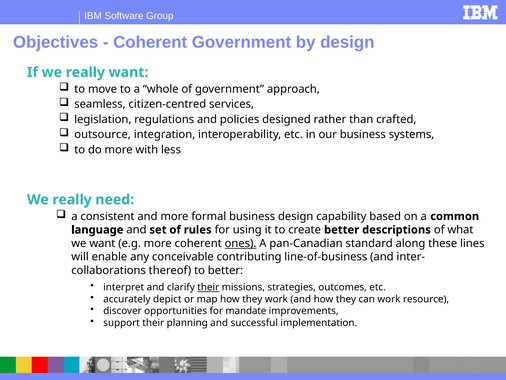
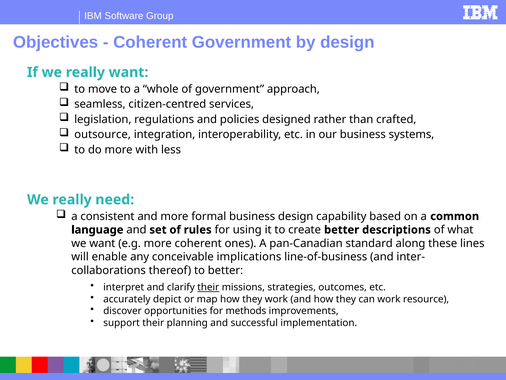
ones underline: present -> none
contributing: contributing -> implications
mandate: mandate -> methods
